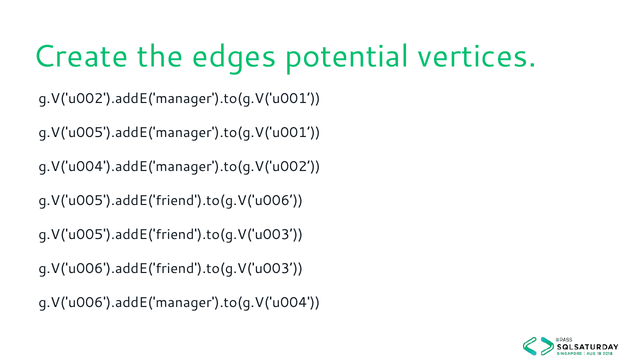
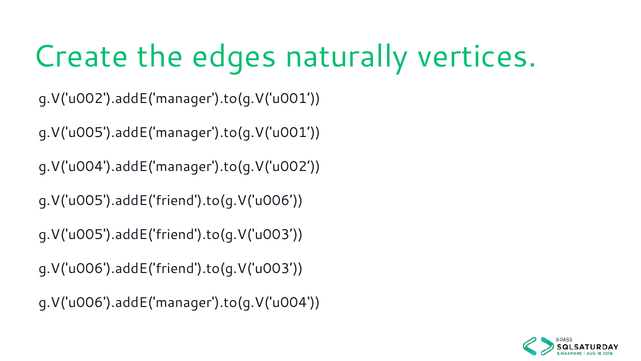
potential: potential -> naturally
